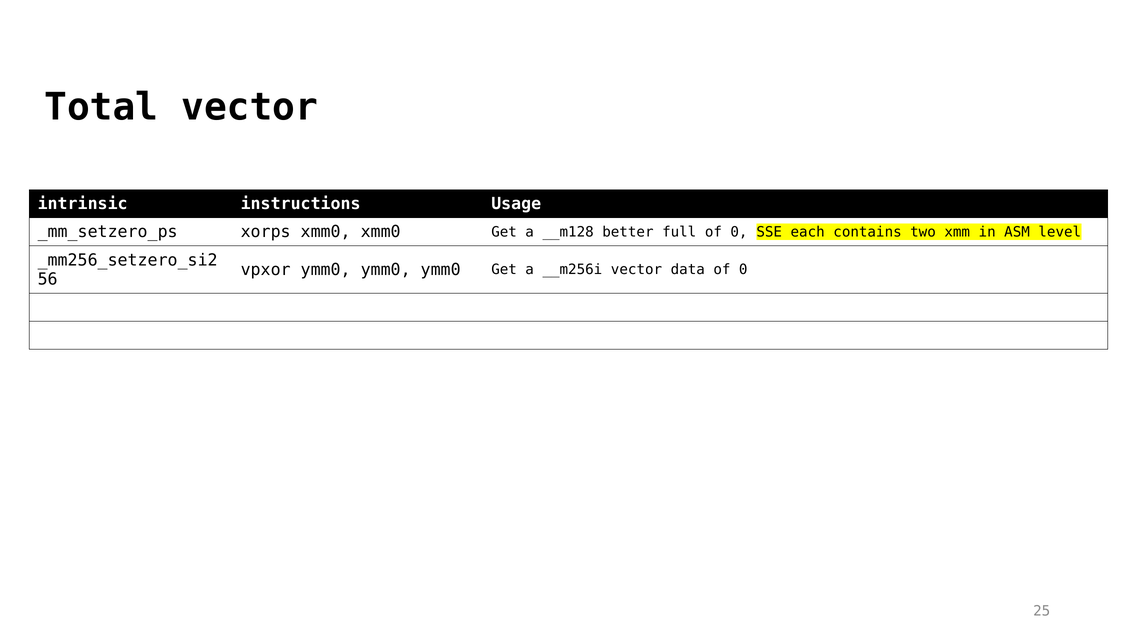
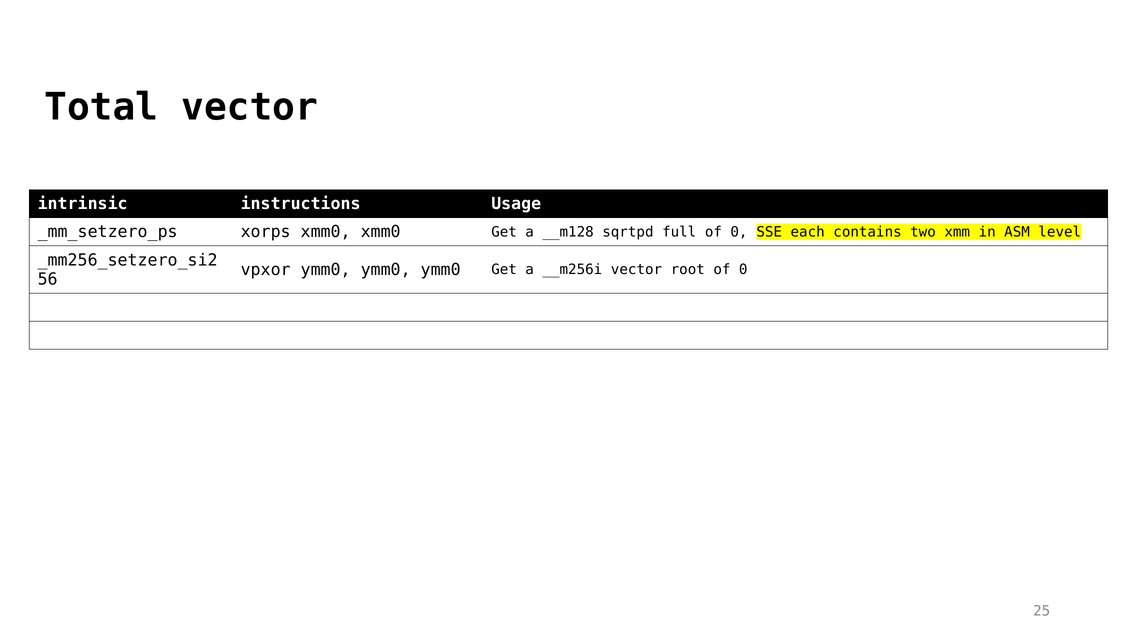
better: better -> sqrtpd
data: data -> root
